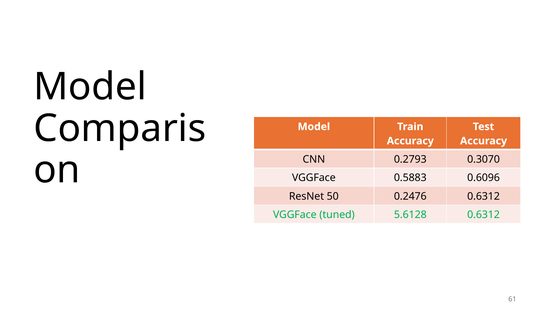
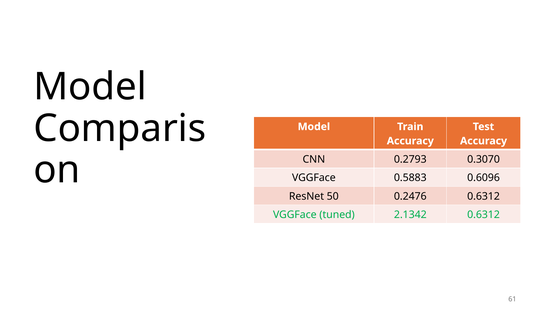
5.6128: 5.6128 -> 2.1342
